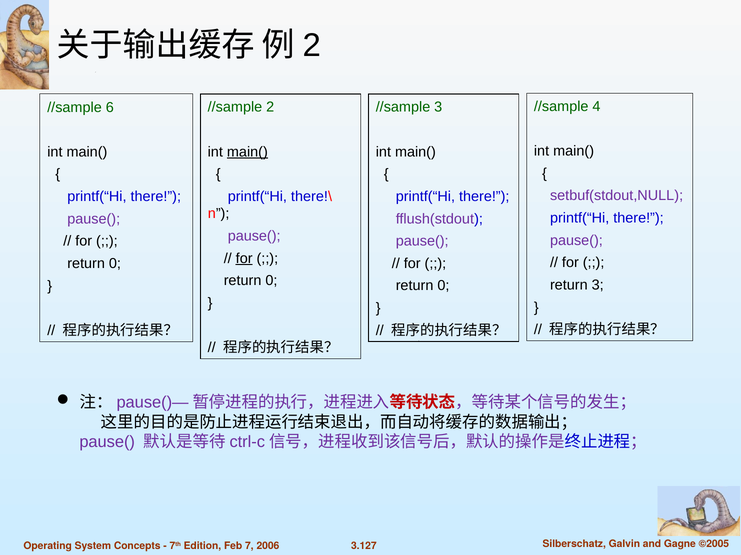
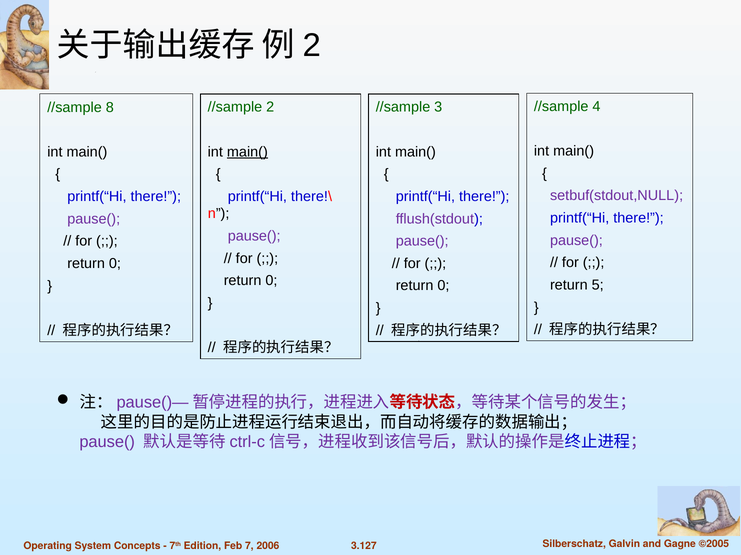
6: 6 -> 8
for at (244, 259) underline: present -> none
return 3: 3 -> 5
